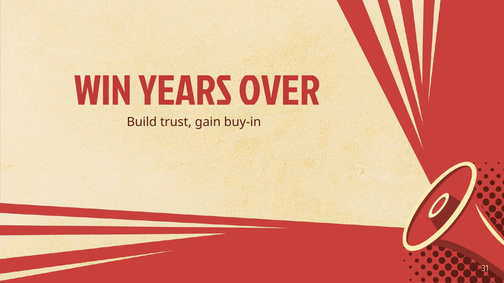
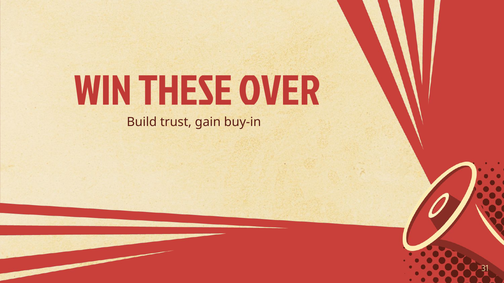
YEARS: YEARS -> THESE
